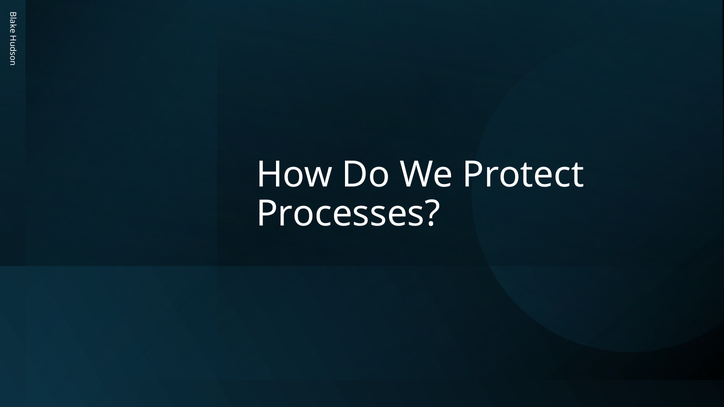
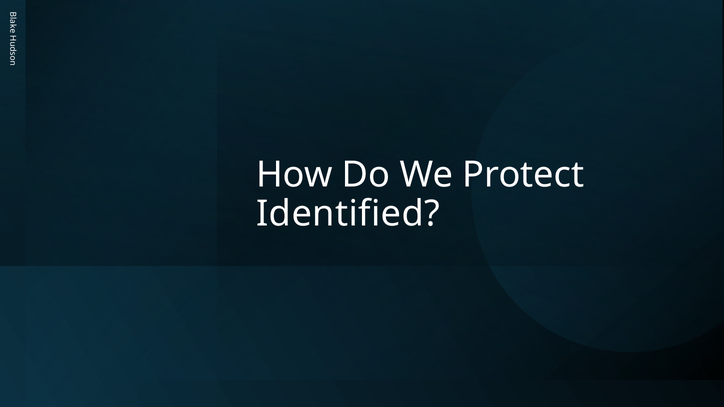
Processes: Processes -> Identified
